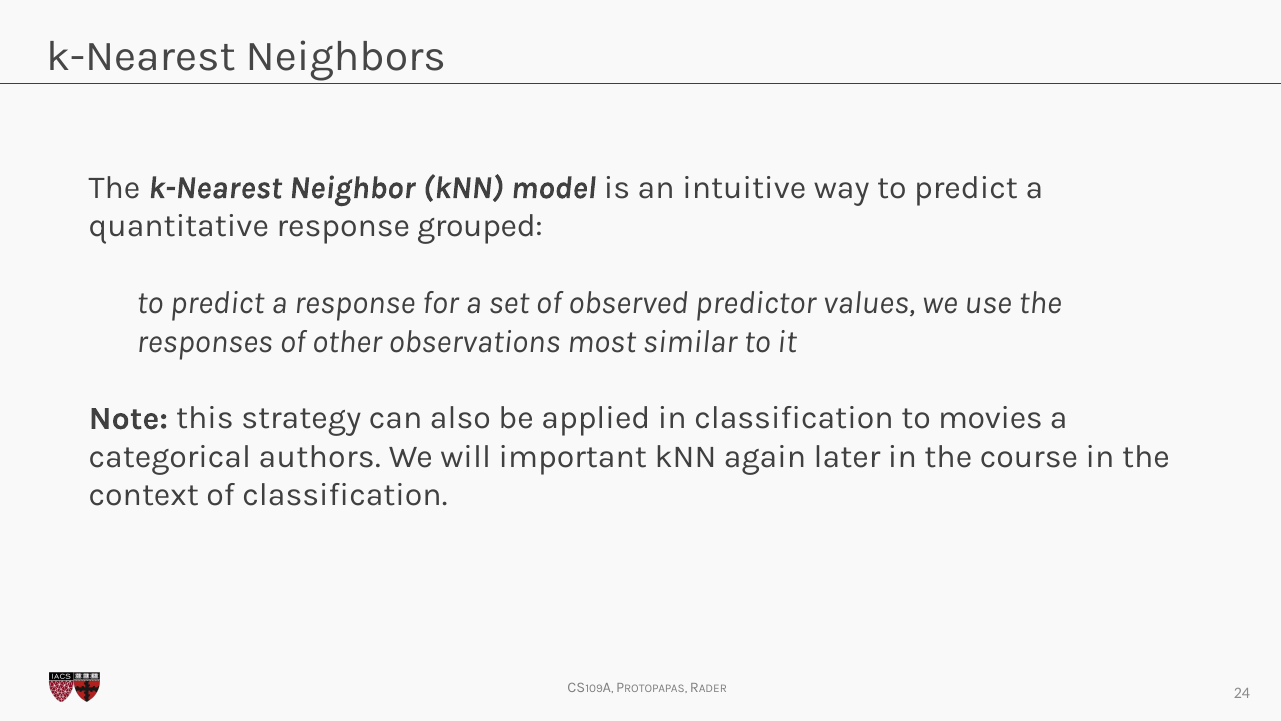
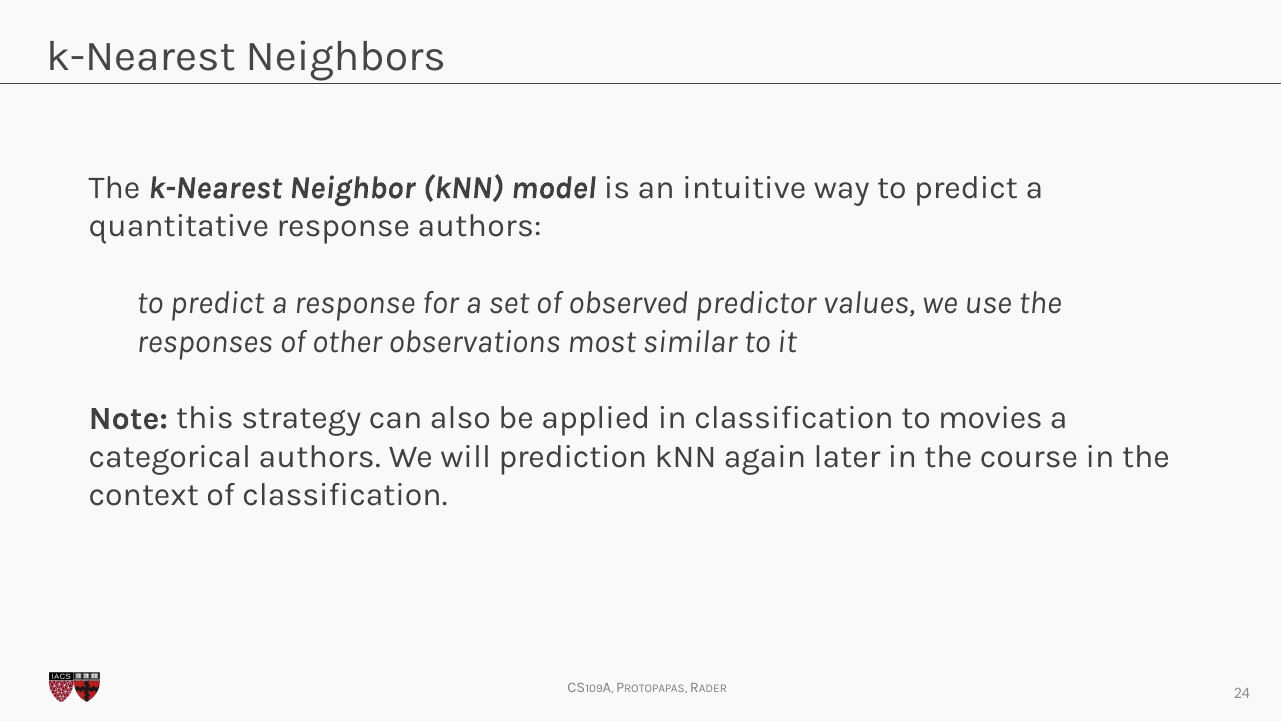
response grouped: grouped -> authors
important: important -> prediction
